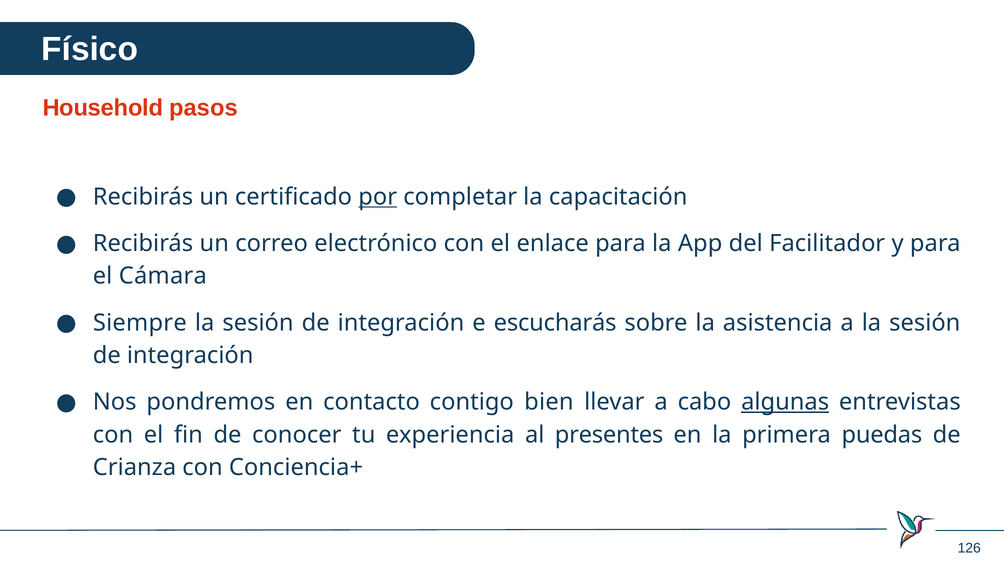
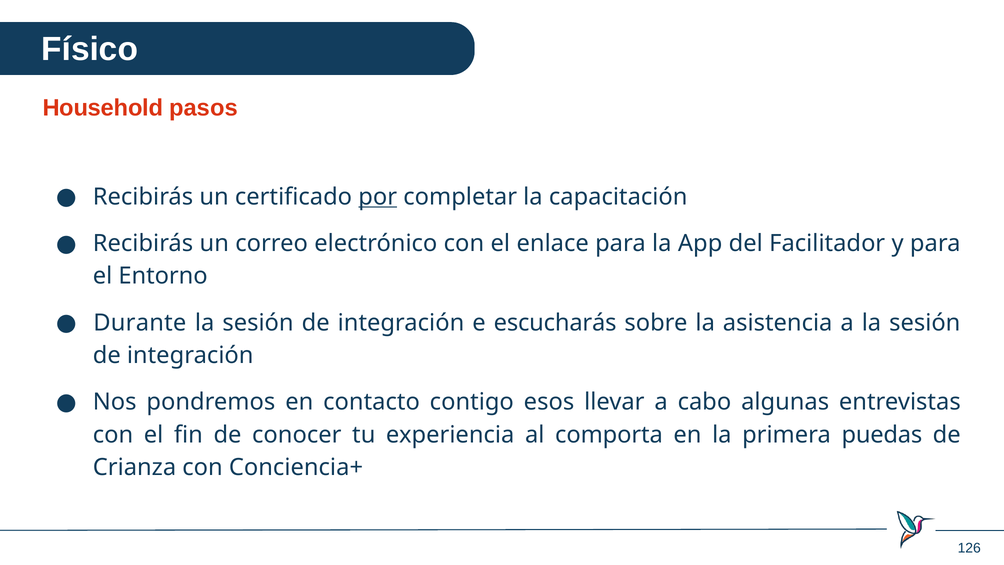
Cámara: Cámara -> Entorno
Siempre: Siempre -> Durante
bien: bien -> esos
algunas underline: present -> none
presentes: presentes -> comporta
